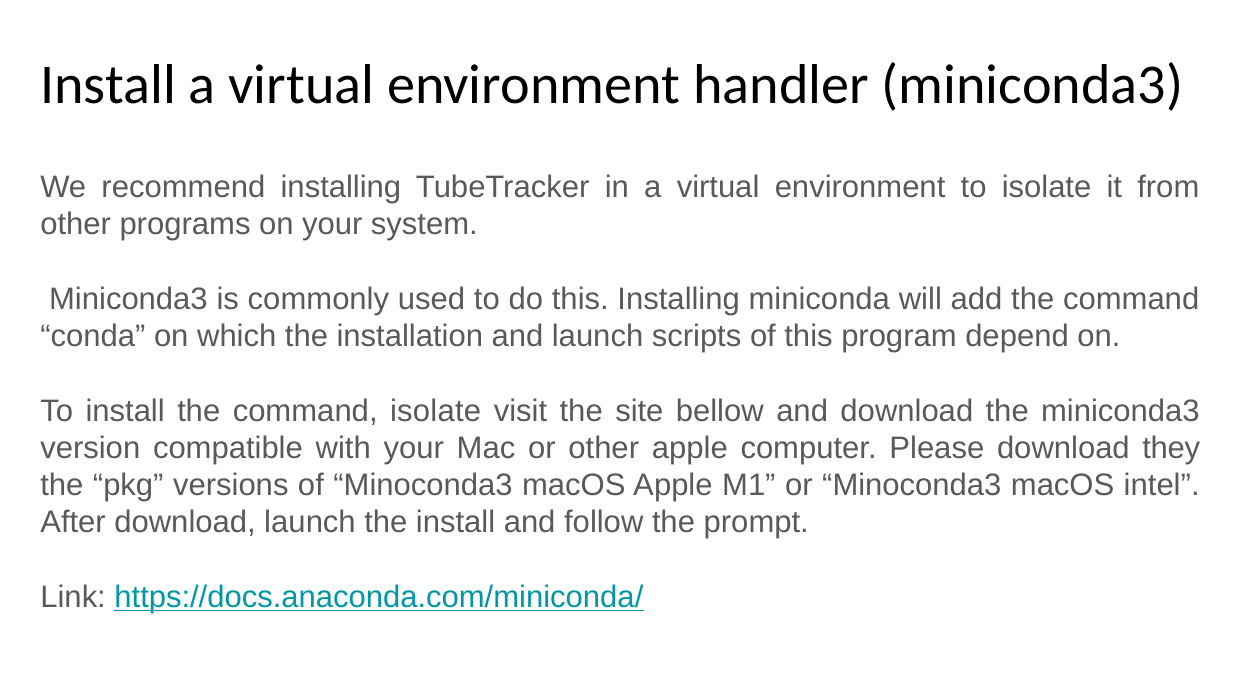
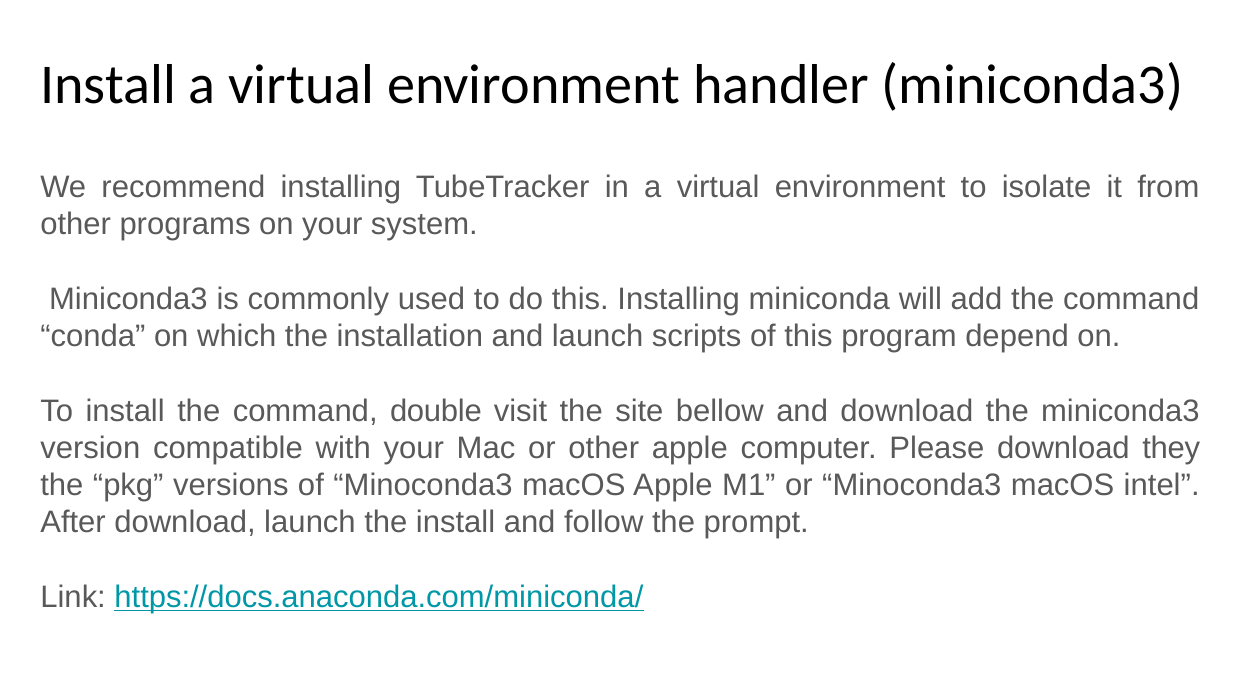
command isolate: isolate -> double
